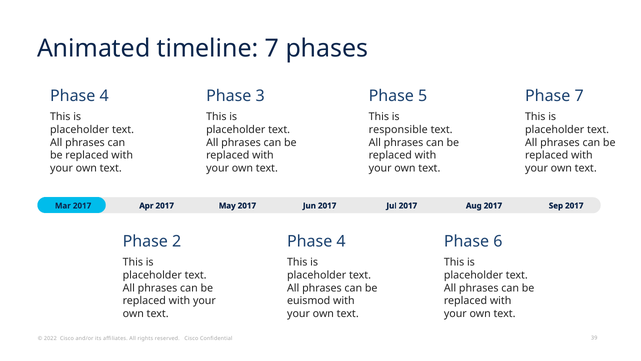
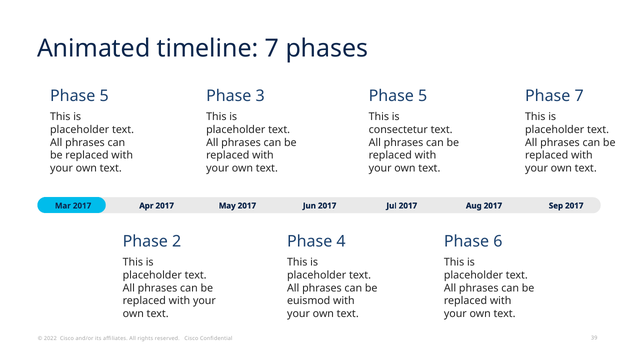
4 at (104, 96): 4 -> 5
responsible: responsible -> consectetur
